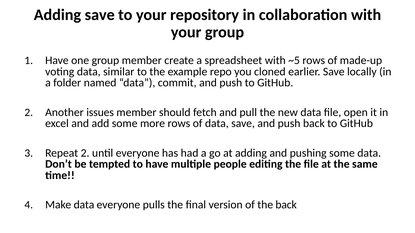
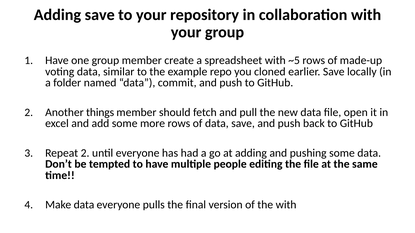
issues: issues -> things
the back: back -> with
